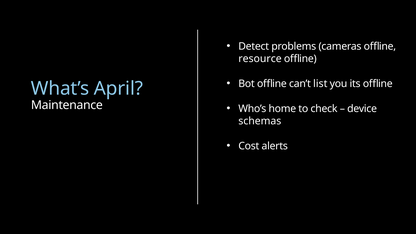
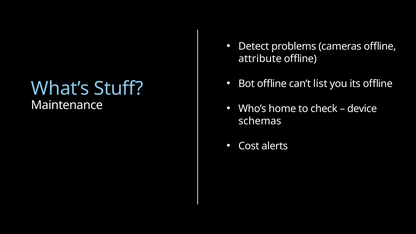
resource: resource -> attribute
April: April -> Stuff
